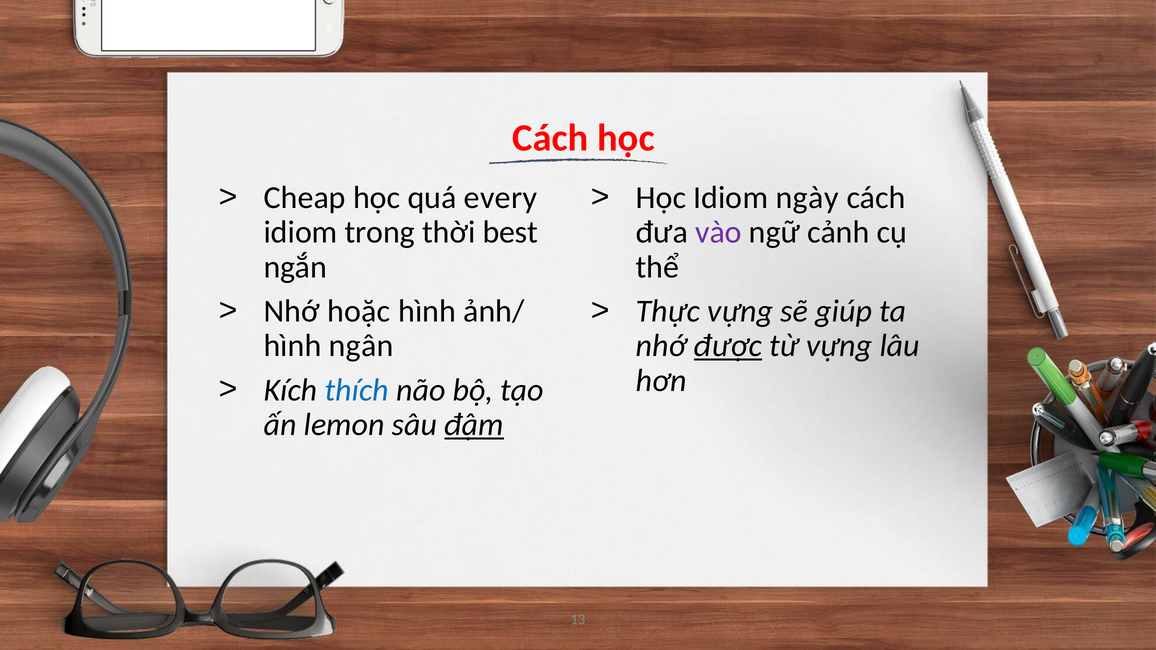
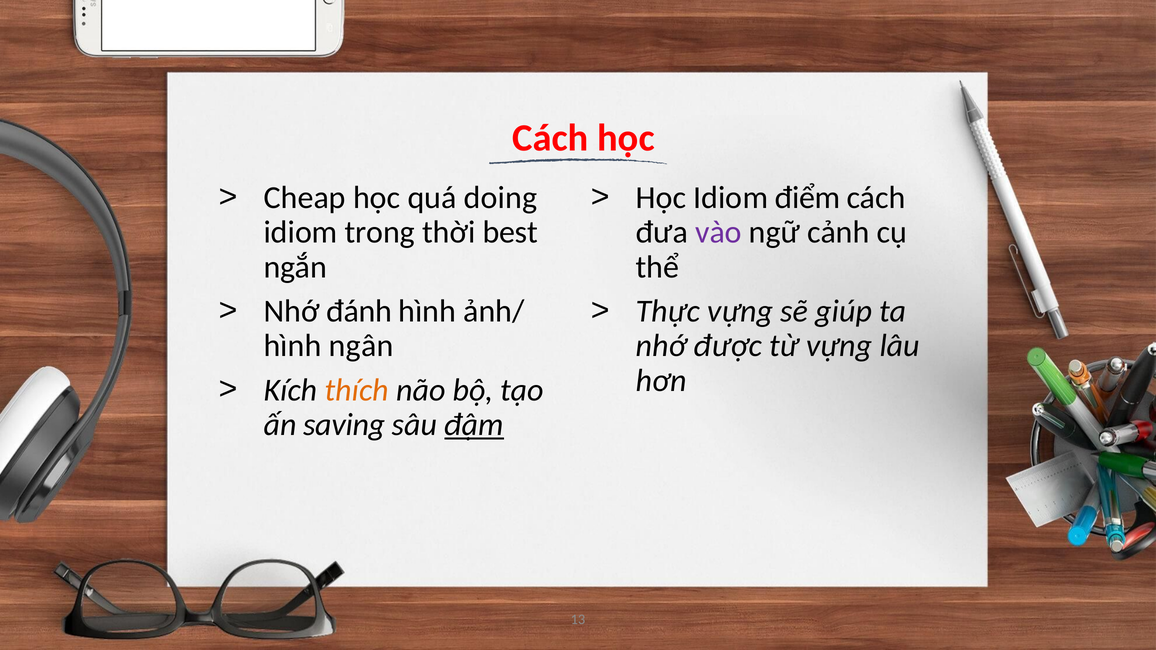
every: every -> doing
ngày: ngày -> điểm
hoặc: hoặc -> đánh
được underline: present -> none
thích colour: blue -> orange
lemon: lemon -> saving
